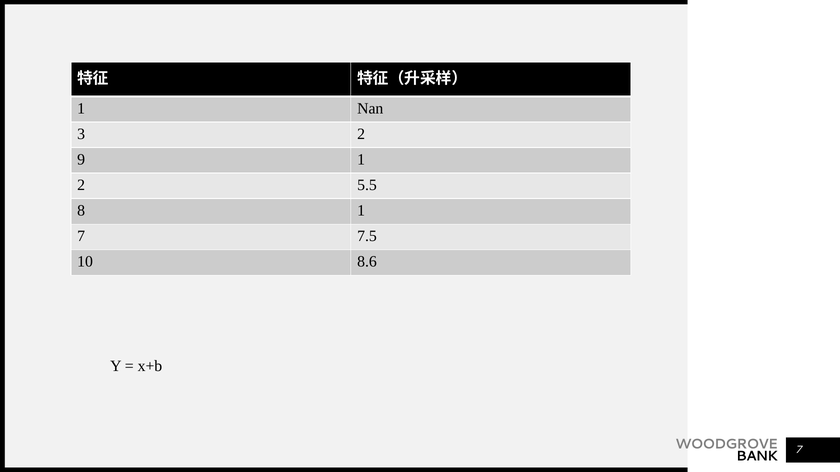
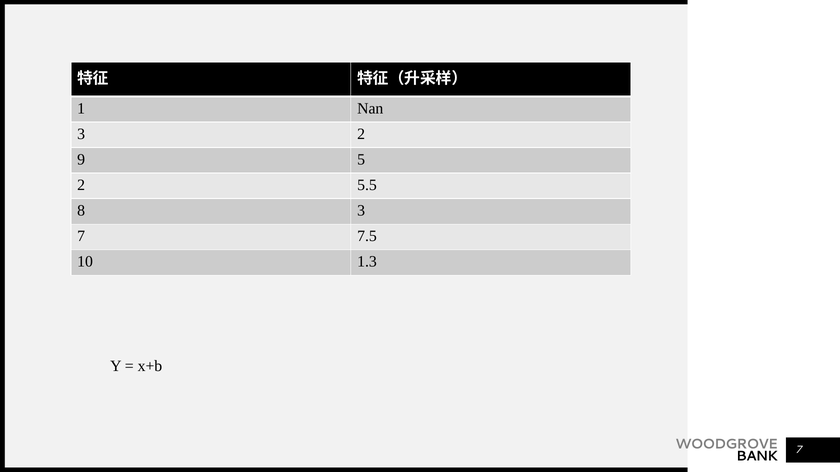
9 1: 1 -> 5
8 1: 1 -> 3
8.6: 8.6 -> 1.3
